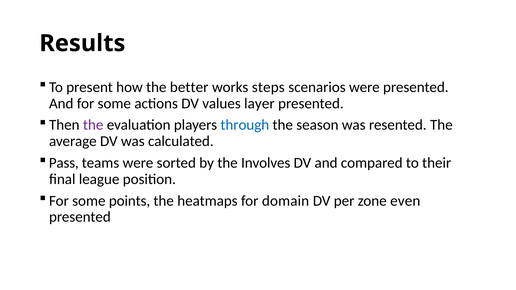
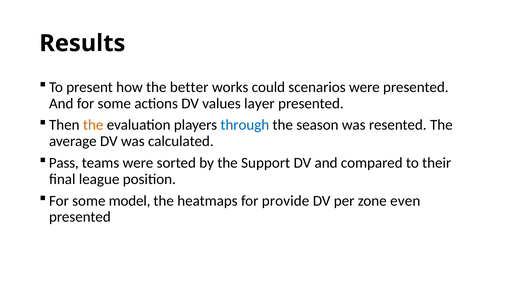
steps: steps -> could
the at (93, 125) colour: purple -> orange
Involves: Involves -> Support
points: points -> model
domain: domain -> provide
